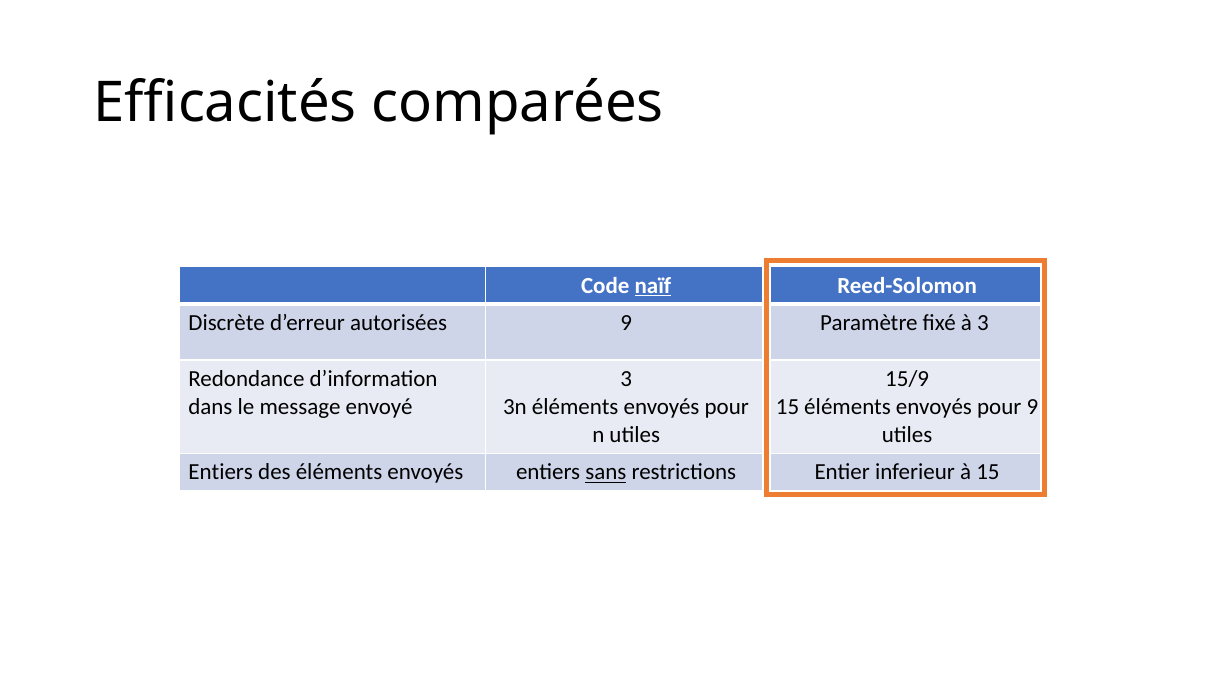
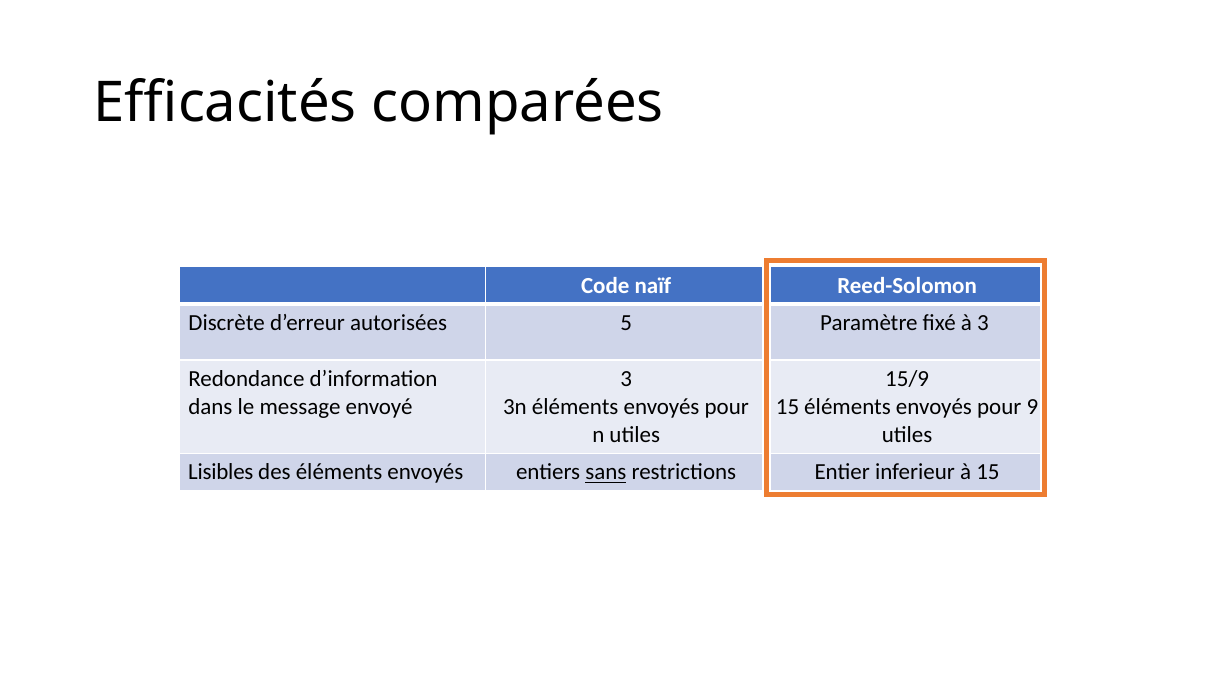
naïf underline: present -> none
autorisées 9: 9 -> 5
Entiers at (221, 473): Entiers -> Lisibles
